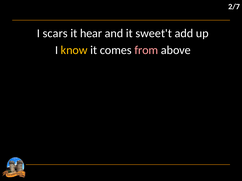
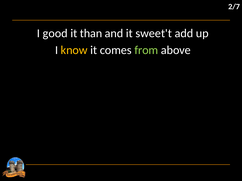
scars: scars -> good
hear: hear -> than
from colour: pink -> light green
